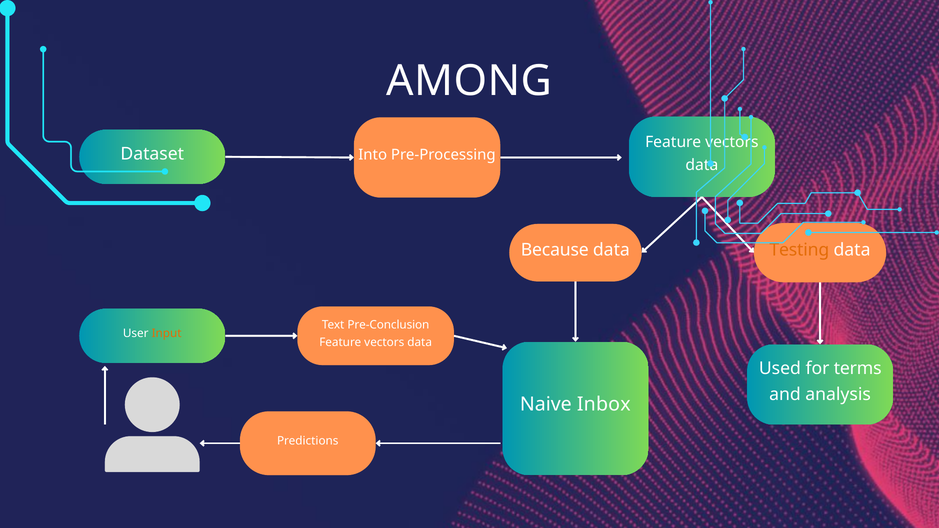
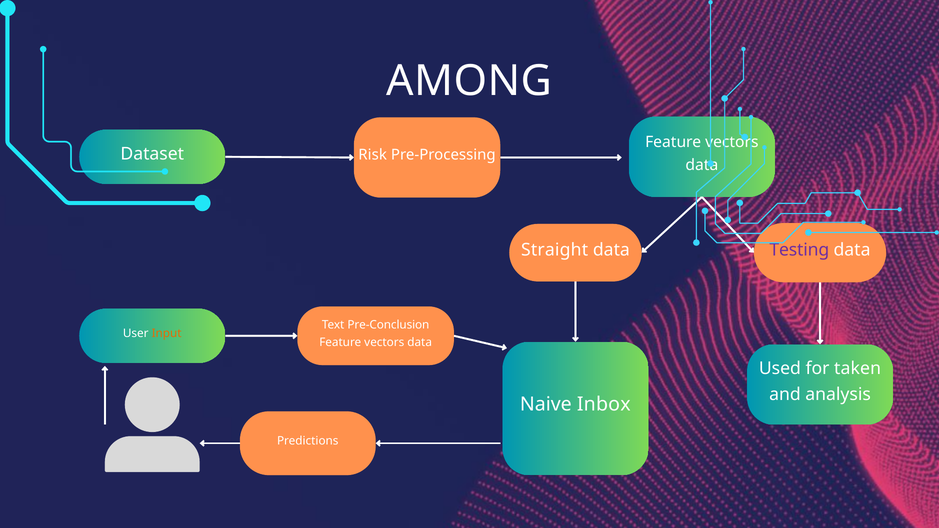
Into: Into -> Risk
Because: Because -> Straight
Testing colour: orange -> purple
terms: terms -> taken
